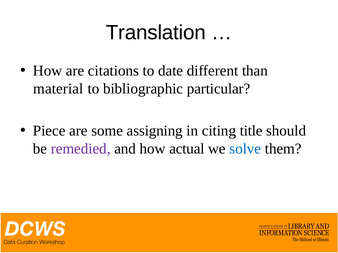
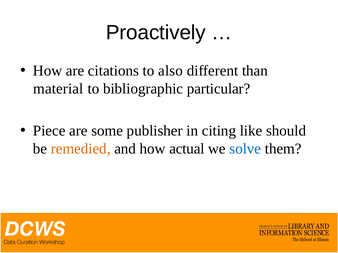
Translation: Translation -> Proactively
date: date -> also
assigning: assigning -> publisher
title: title -> like
remedied colour: purple -> orange
